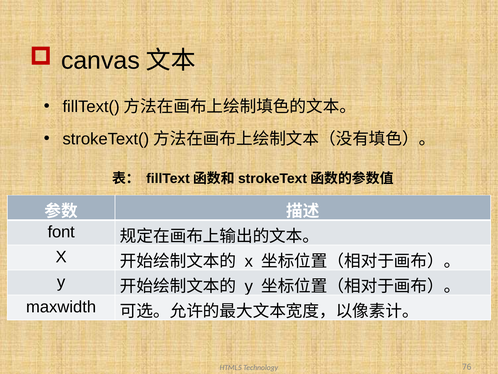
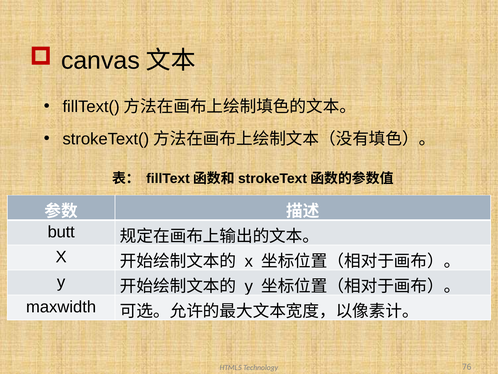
font: font -> butt
